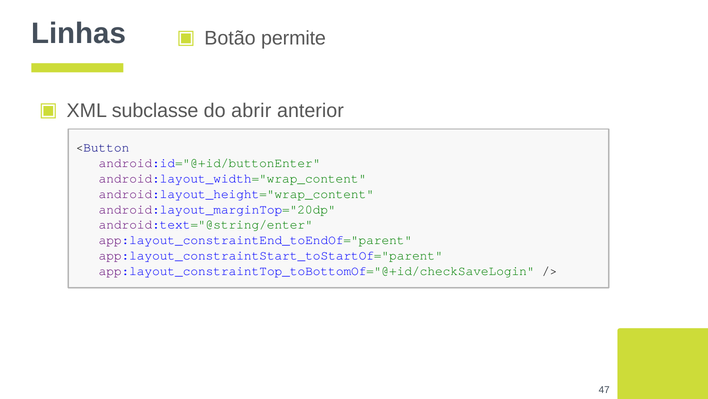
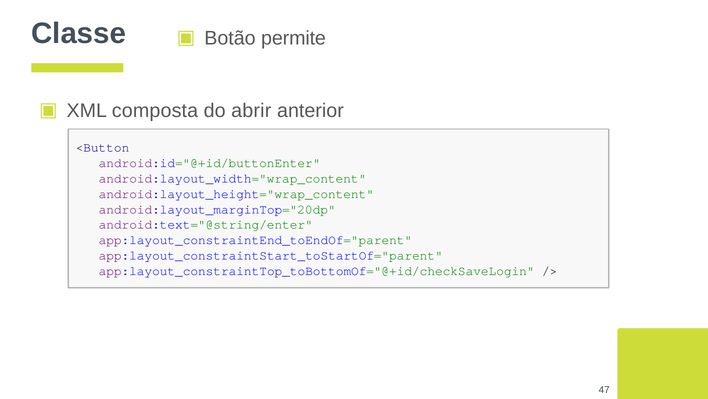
Linhas: Linhas -> Classe
subclasse: subclasse -> composta
